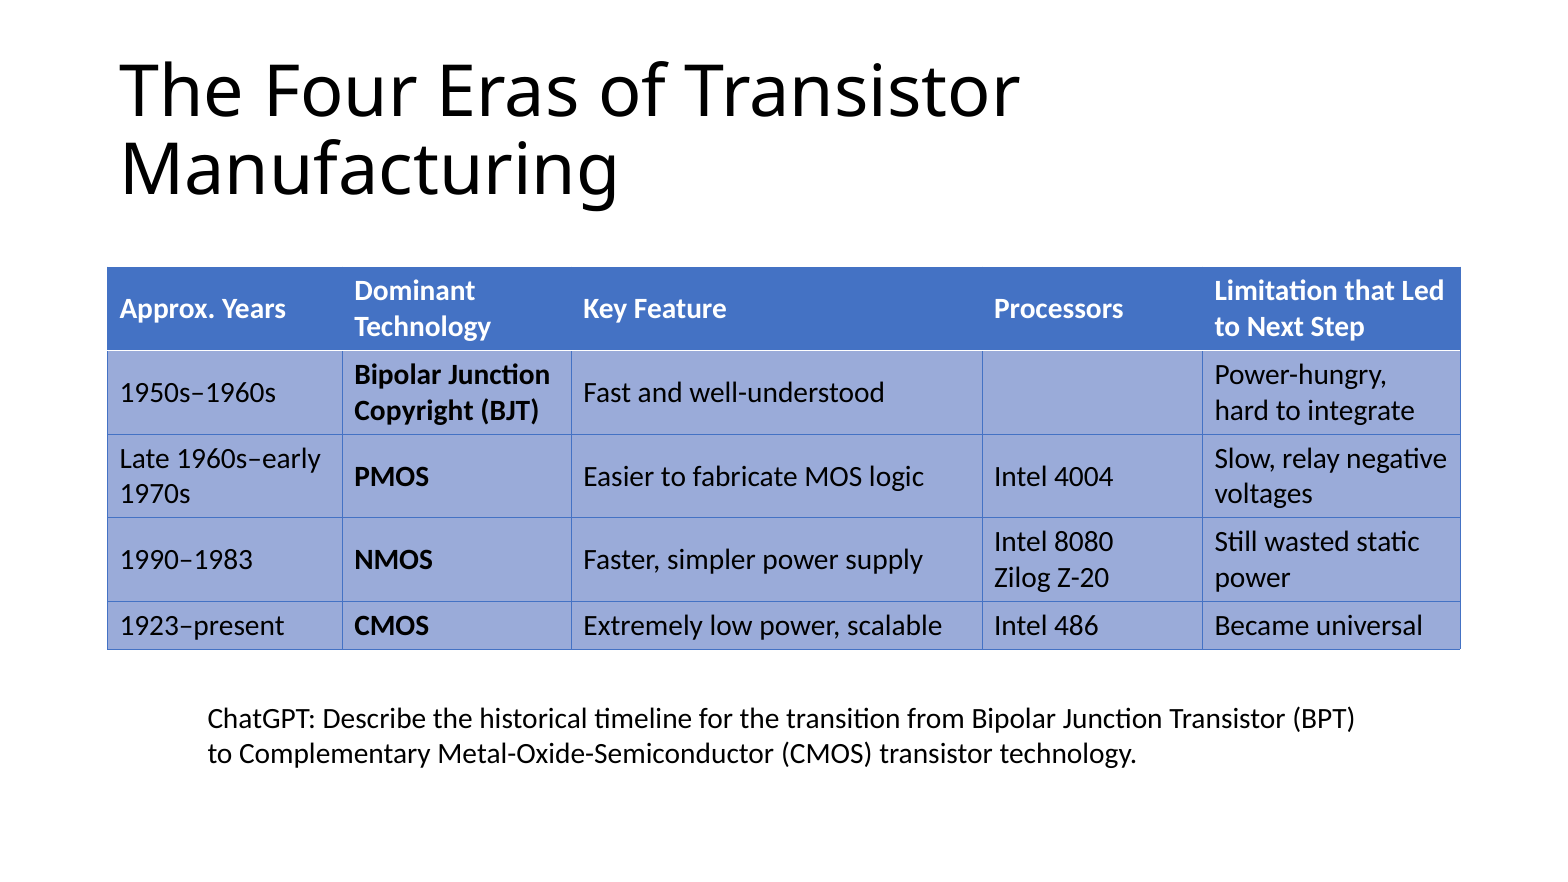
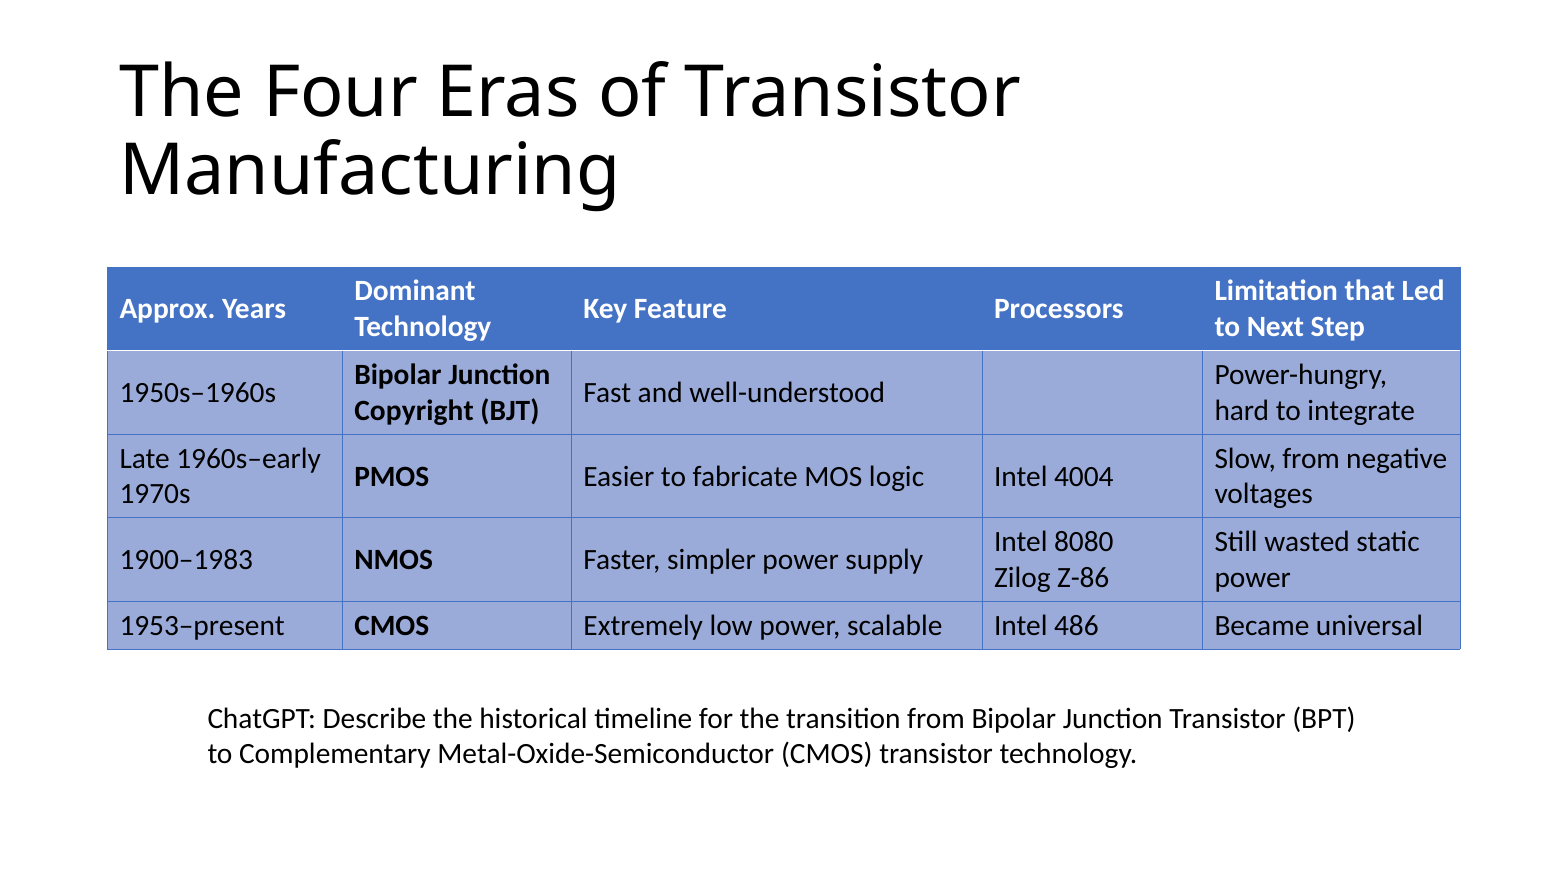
Slow relay: relay -> from
1990–1983: 1990–1983 -> 1900–1983
Z-20: Z-20 -> Z-86
1923–present: 1923–present -> 1953–present
